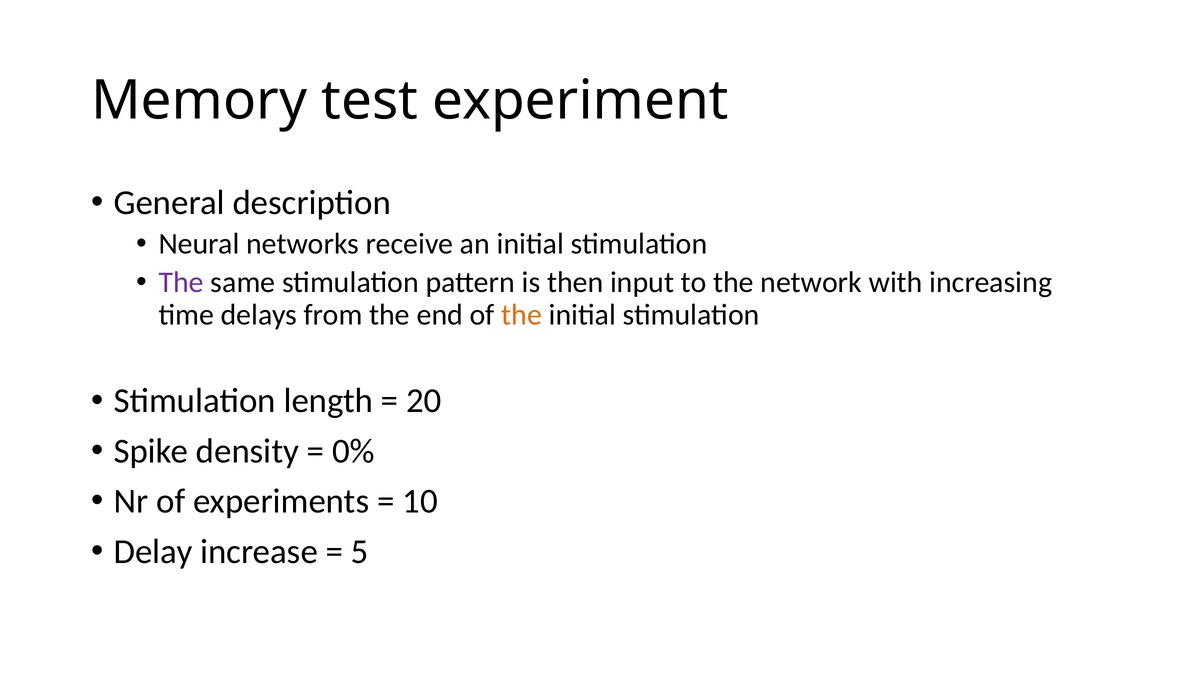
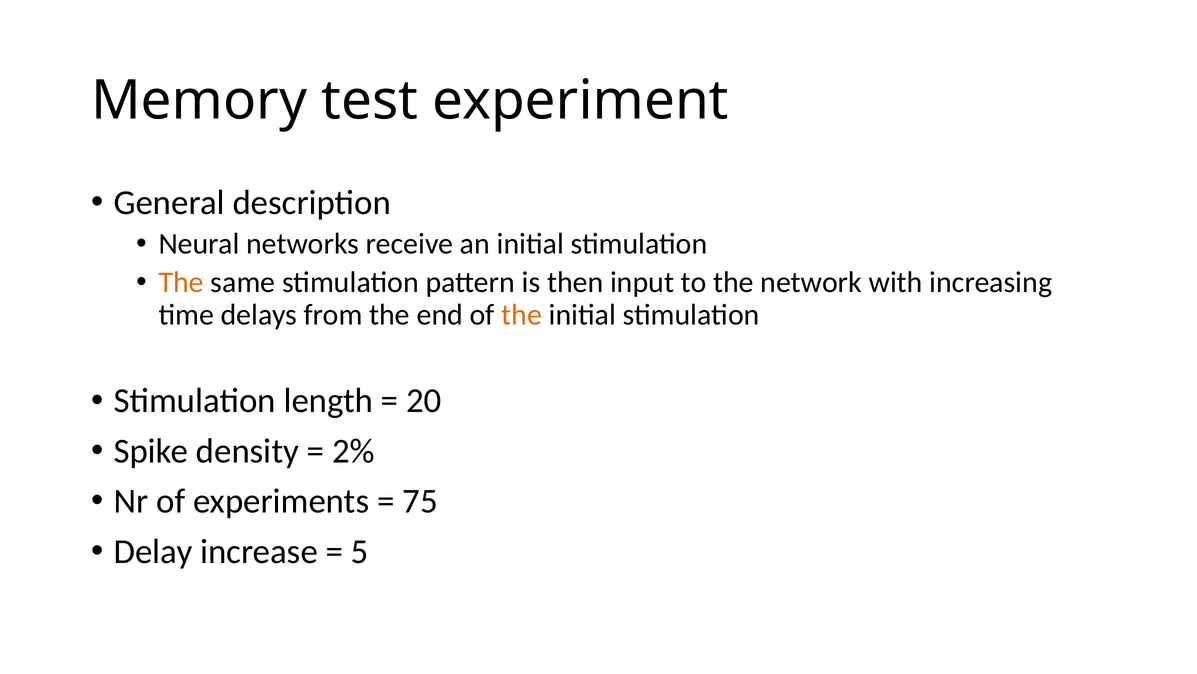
The at (181, 282) colour: purple -> orange
0%: 0% -> 2%
10: 10 -> 75
